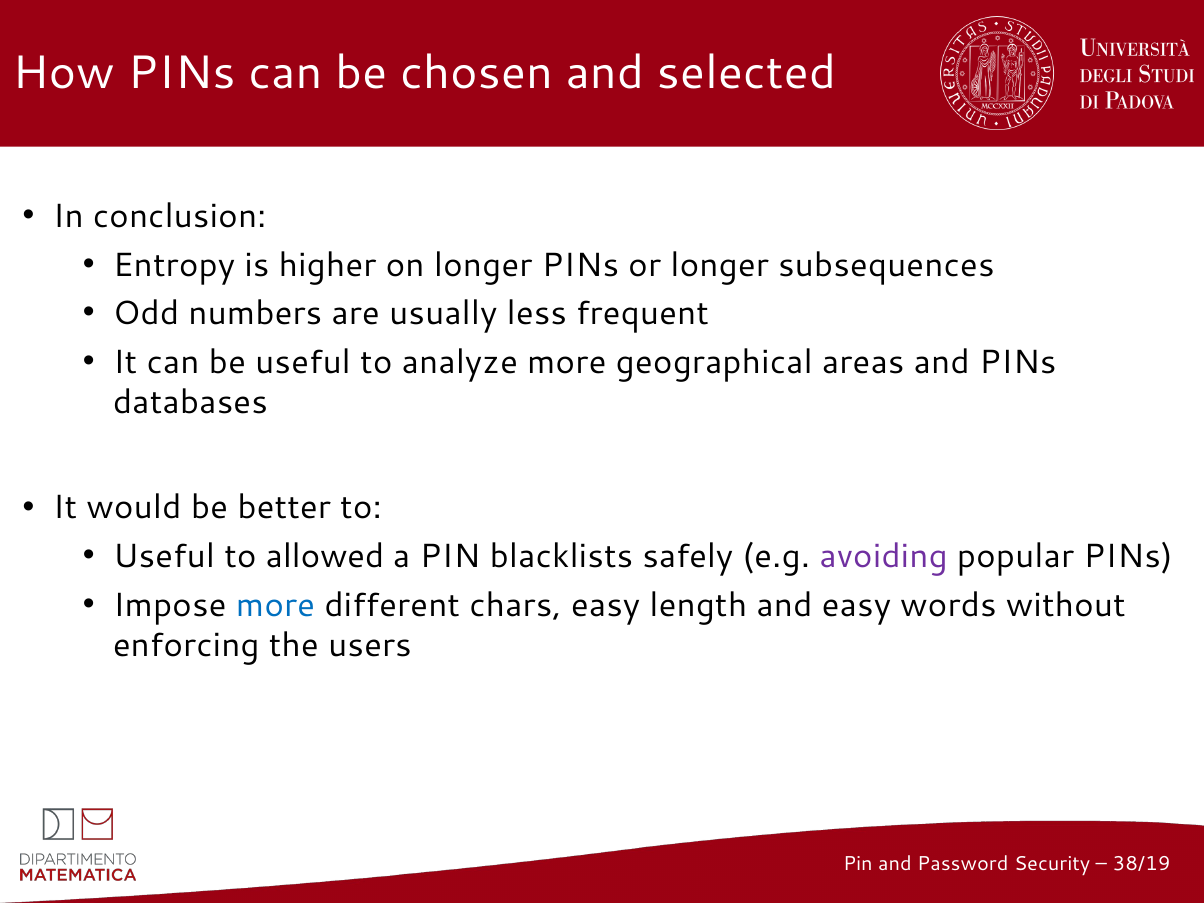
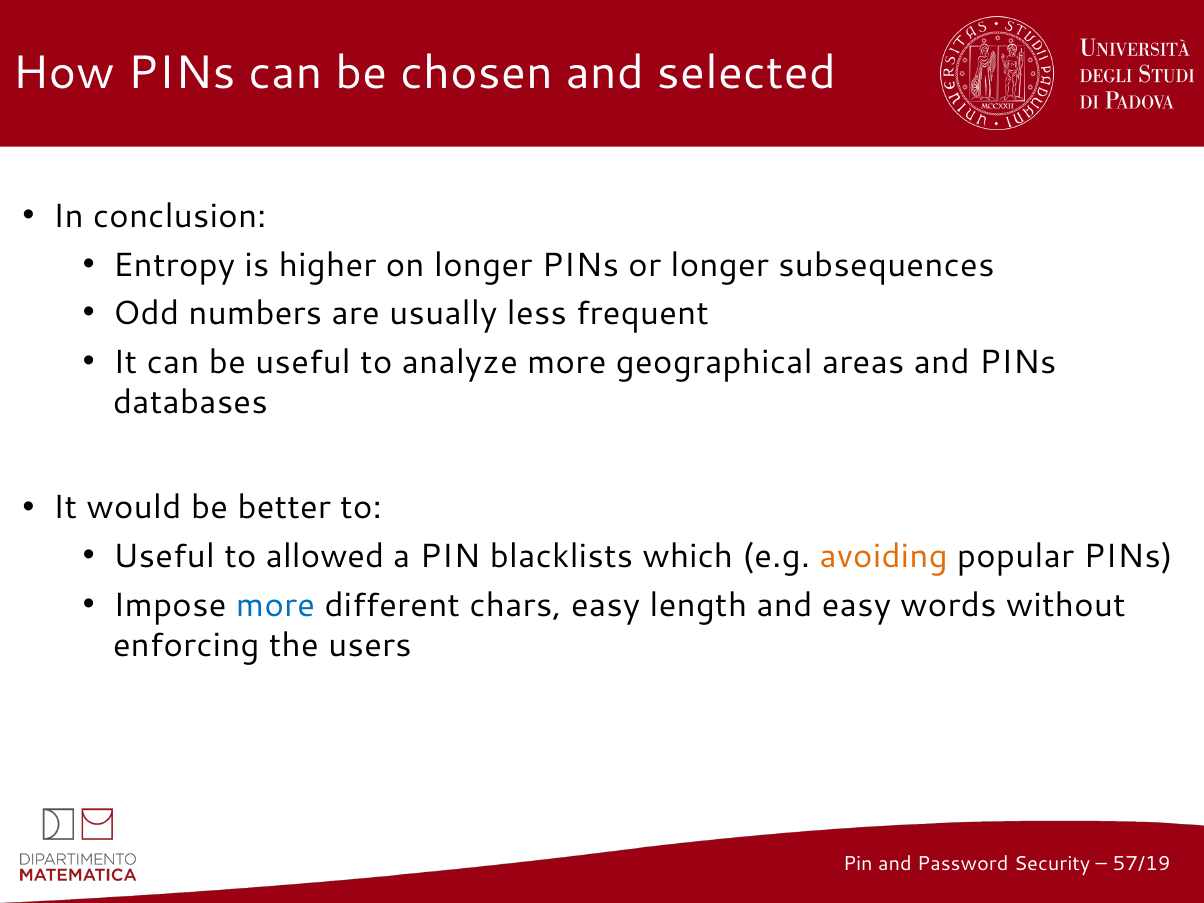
safely: safely -> which
avoiding colour: purple -> orange
38/19: 38/19 -> 57/19
